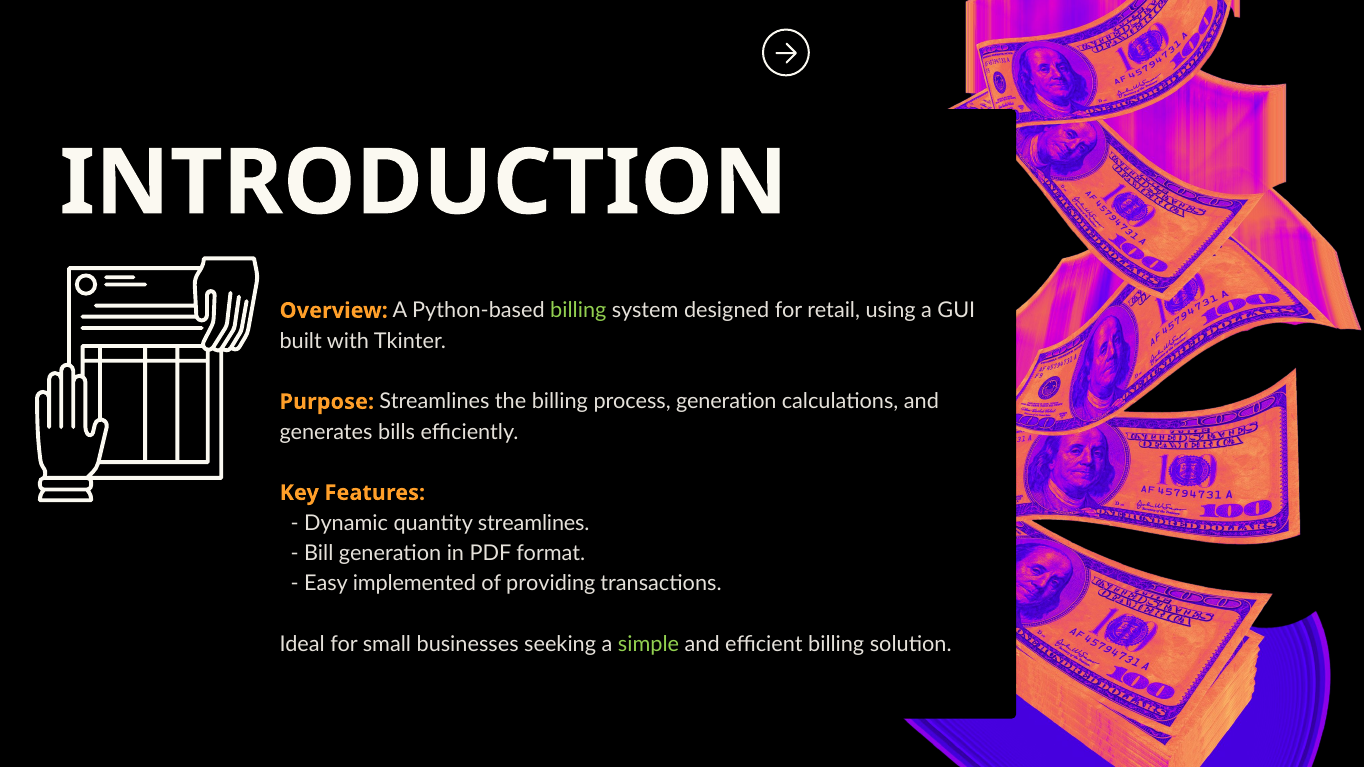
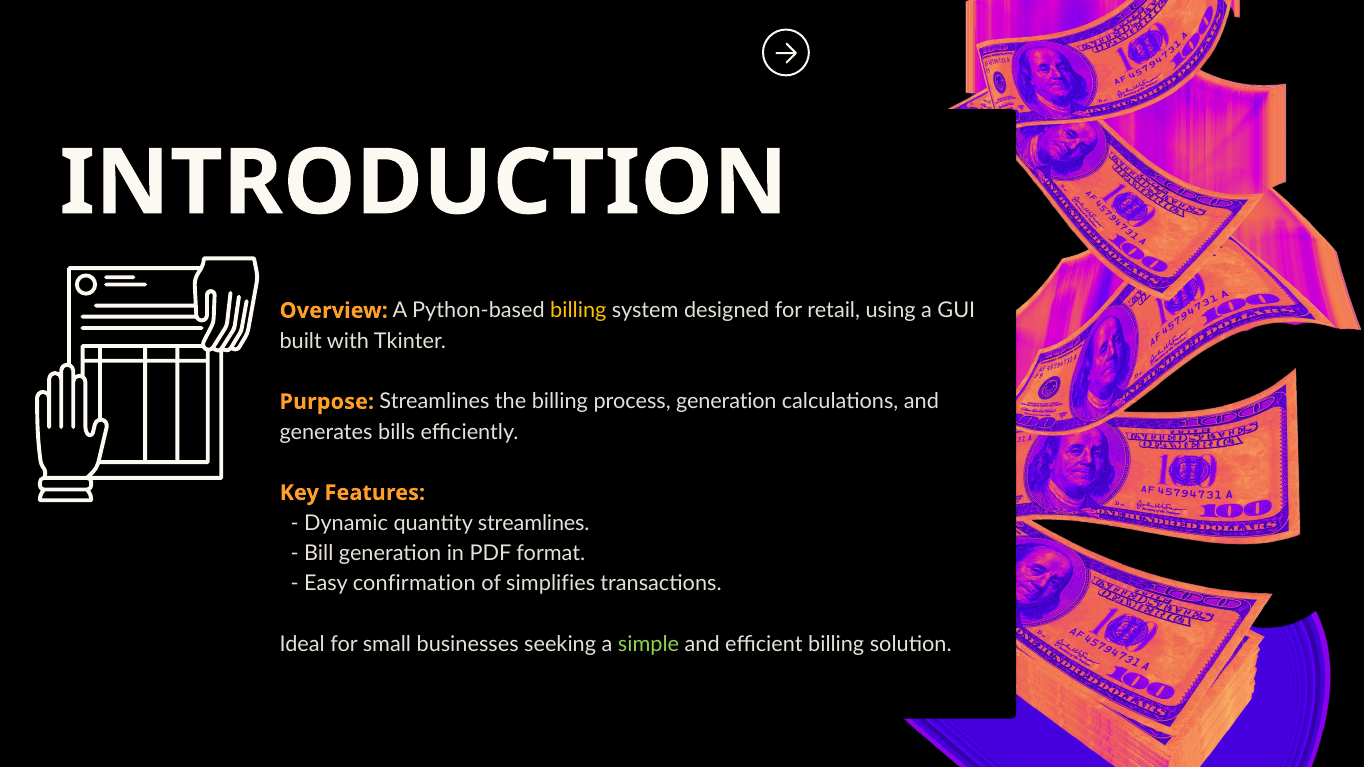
billing at (578, 311) colour: light green -> yellow
implemented: implemented -> confirmation
providing: providing -> simplifies
